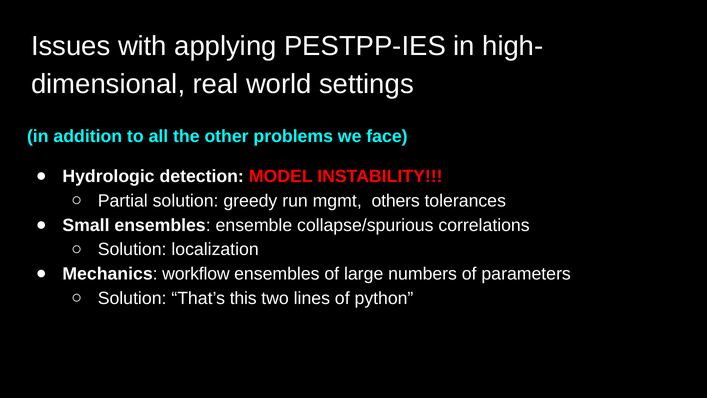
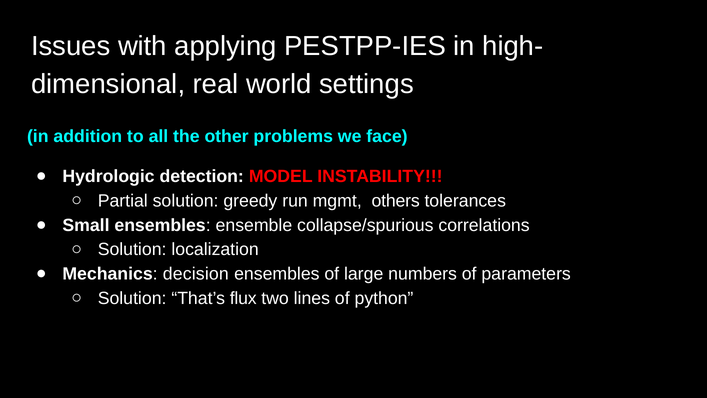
workflow: workflow -> decision
this: this -> flux
